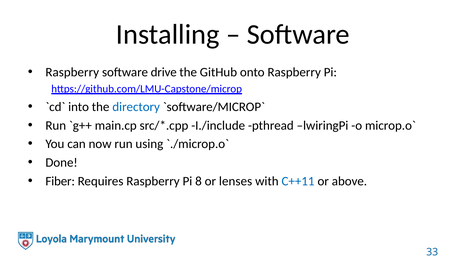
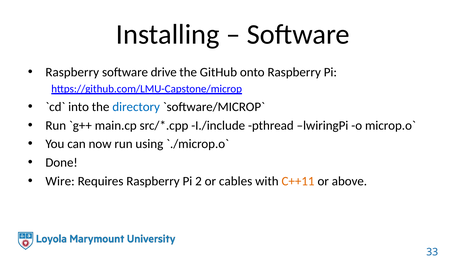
Fiber: Fiber -> Wire
8: 8 -> 2
lenses: lenses -> cables
C++11 colour: blue -> orange
